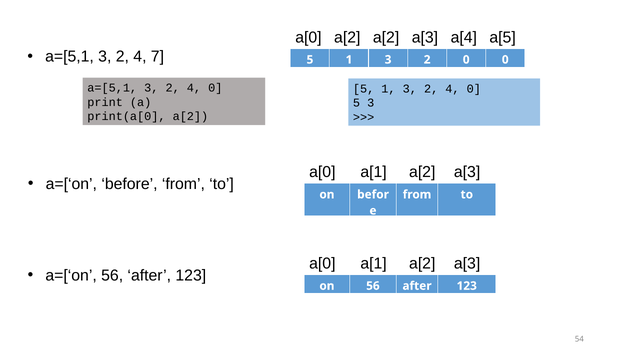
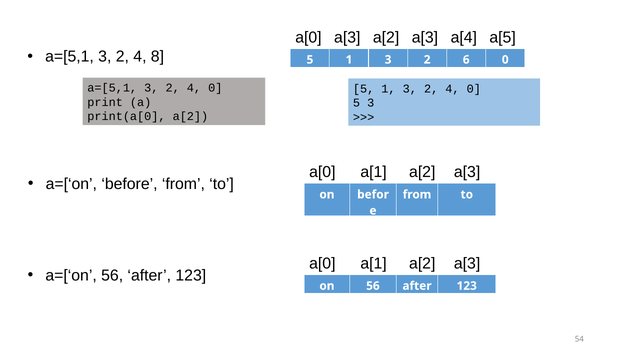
a[0 a[2: a[2 -> a[3
7: 7 -> 8
2 0: 0 -> 6
